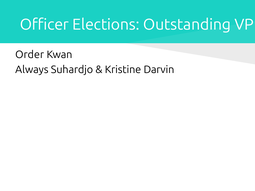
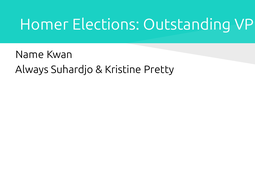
Officer: Officer -> Homer
Order: Order -> Name
Darvin: Darvin -> Pretty
